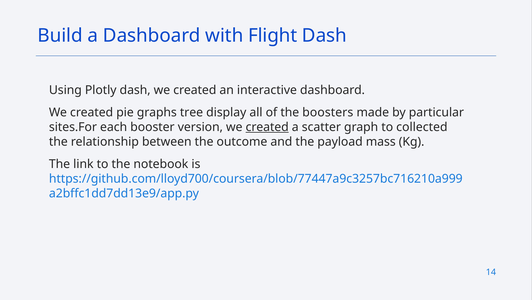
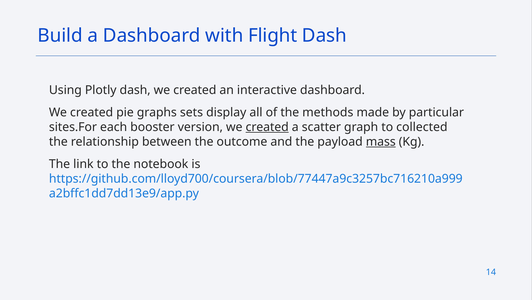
tree: tree -> sets
boosters: boosters -> methods
mass underline: none -> present
